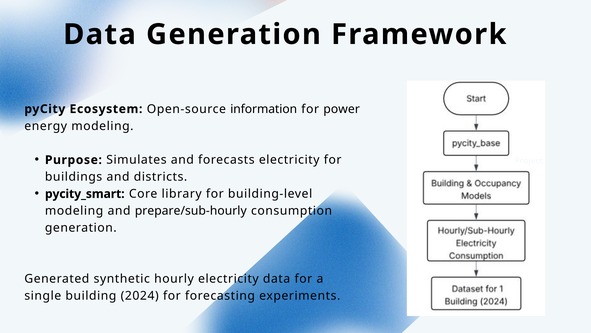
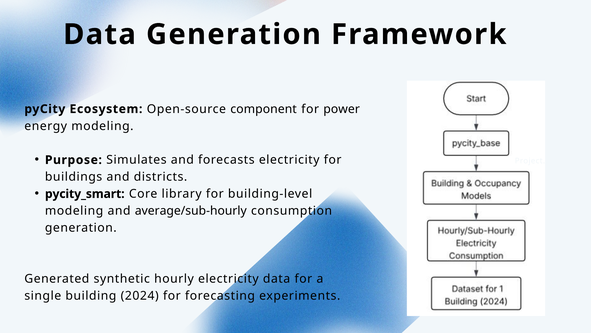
information: information -> component
prepare/sub-hourly: prepare/sub-hourly -> average/sub-hourly
